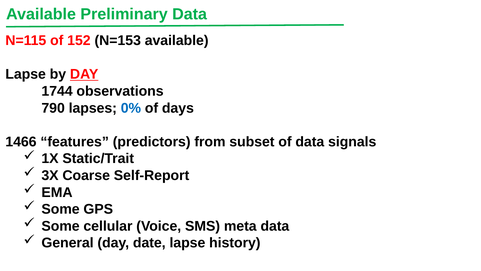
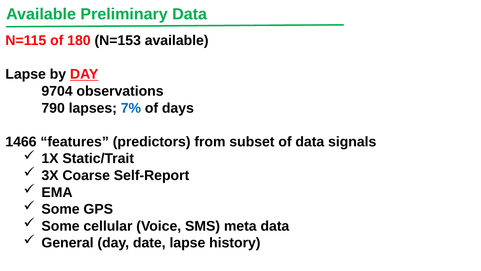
152: 152 -> 180
1744: 1744 -> 9704
0%: 0% -> 7%
